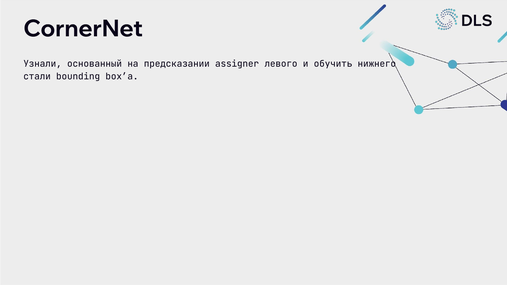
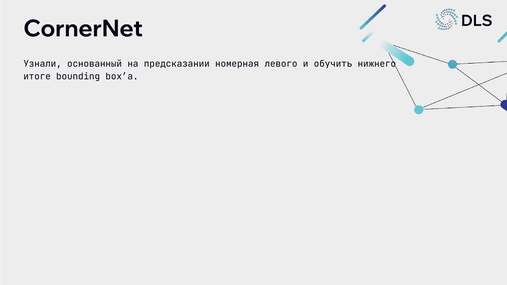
assigner: assigner -> номерная
стали: стали -> итоге
